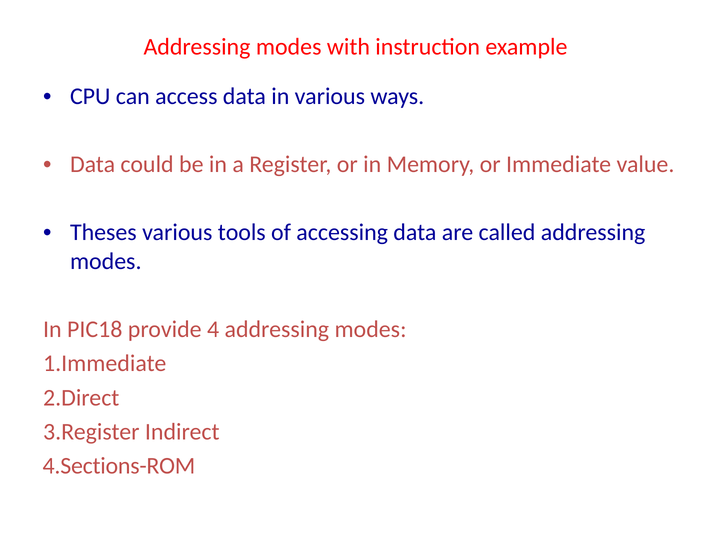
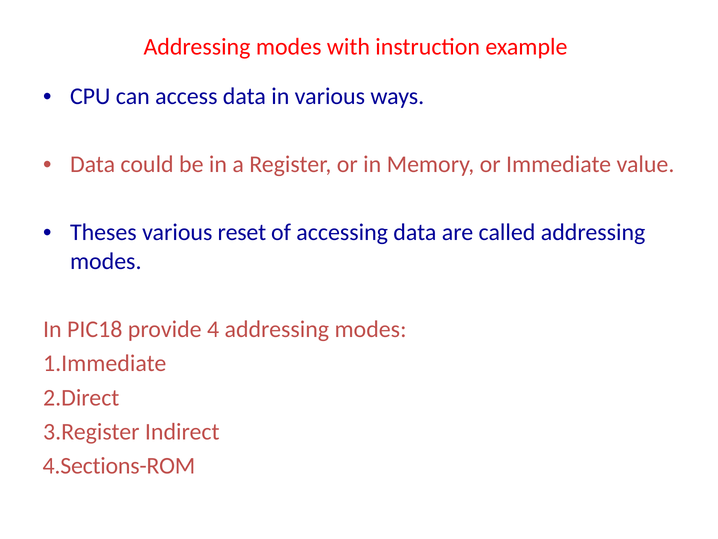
tools: tools -> reset
